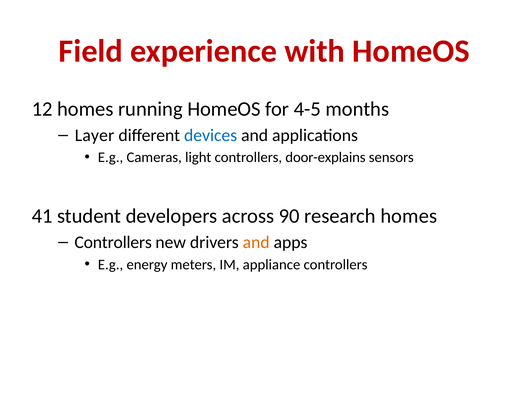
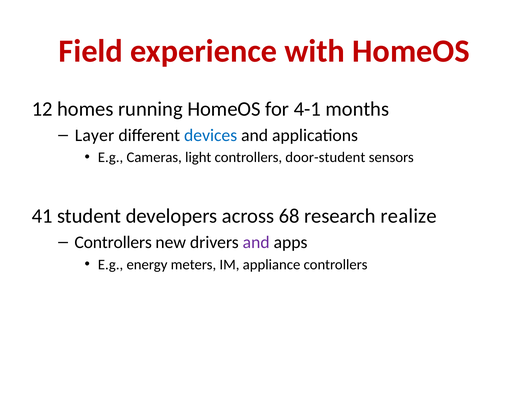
4-5: 4-5 -> 4-1
door-explains: door-explains -> door-student
90: 90 -> 68
research homes: homes -> realize
and at (256, 242) colour: orange -> purple
